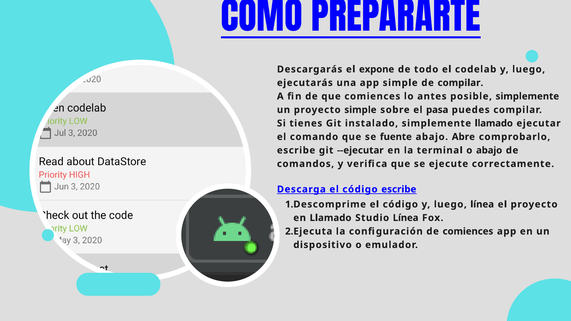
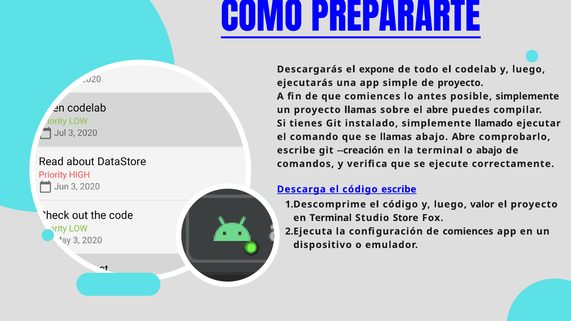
de compilar: compilar -> proyecto
proyecto simple: simple -> llamas
el pasa: pasa -> abre
se fuente: fuente -> llamas
--ejecutar: --ejecutar -> --creación
luego línea: línea -> valor
en Llamado: Llamado -> Terminal
Studio Línea: Línea -> Store
